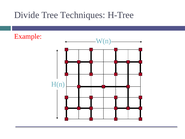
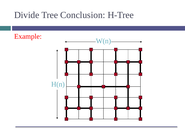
Techniques: Techniques -> Conclusion
